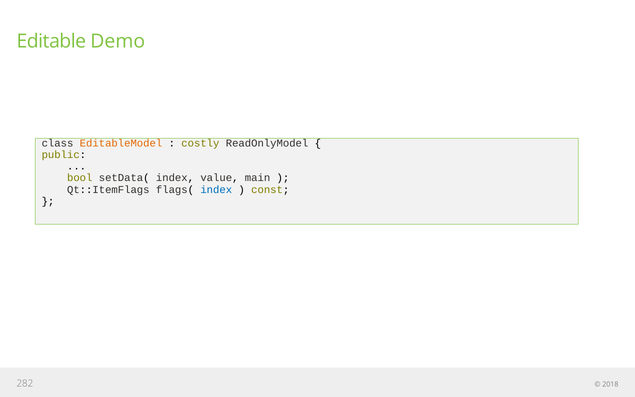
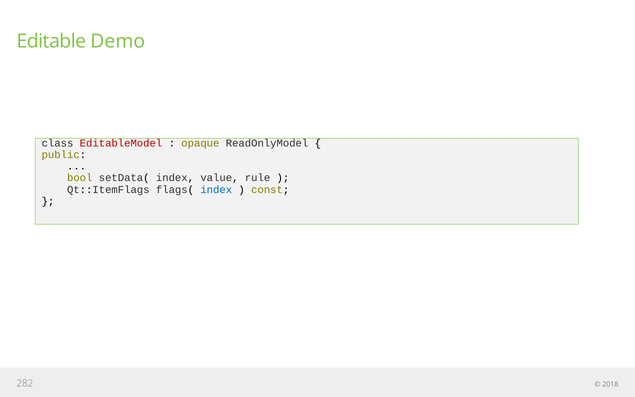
EditableModel colour: orange -> red
costly: costly -> opaque
main: main -> rule
